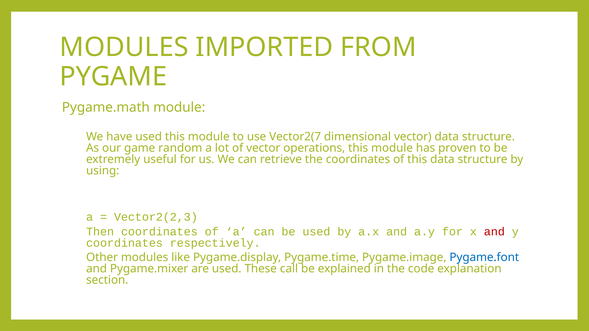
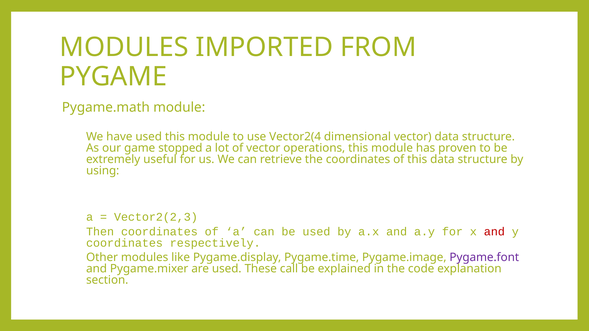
Vector2(7: Vector2(7 -> Vector2(4
random: random -> stopped
Pygame.font colour: blue -> purple
